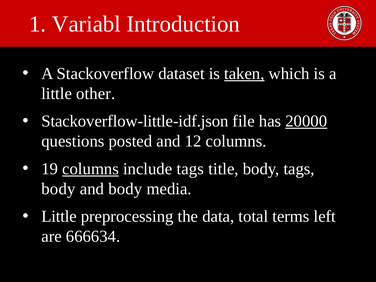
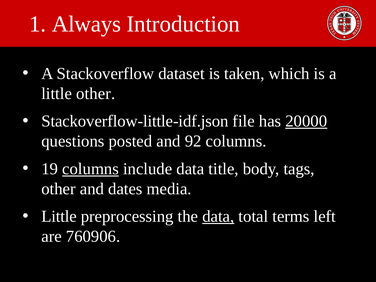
Variabl: Variabl -> Always
taken underline: present -> none
12: 12 -> 92
include tags: tags -> data
body at (58, 189): body -> other
and body: body -> dates
data at (218, 216) underline: none -> present
666634: 666634 -> 760906
